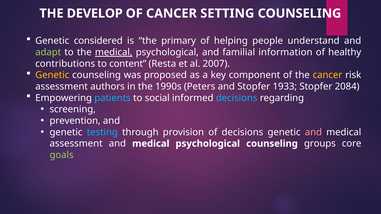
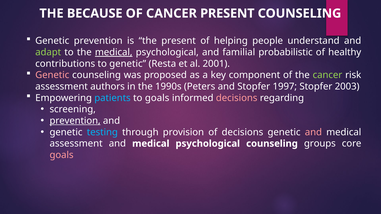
DEVELOP: DEVELOP -> BECAUSE
CANCER SETTING: SETTING -> PRESENT
Genetic considered: considered -> prevention
the primary: primary -> present
information: information -> probabilistic
to content: content -> genetic
2007: 2007 -> 2001
Genetic at (52, 75) colour: yellow -> pink
cancer at (327, 75) colour: yellow -> light green
1933: 1933 -> 1997
2084: 2084 -> 2003
to social: social -> goals
decisions at (237, 98) colour: light blue -> pink
prevention at (75, 121) underline: none -> present
goals at (62, 155) colour: light green -> pink
